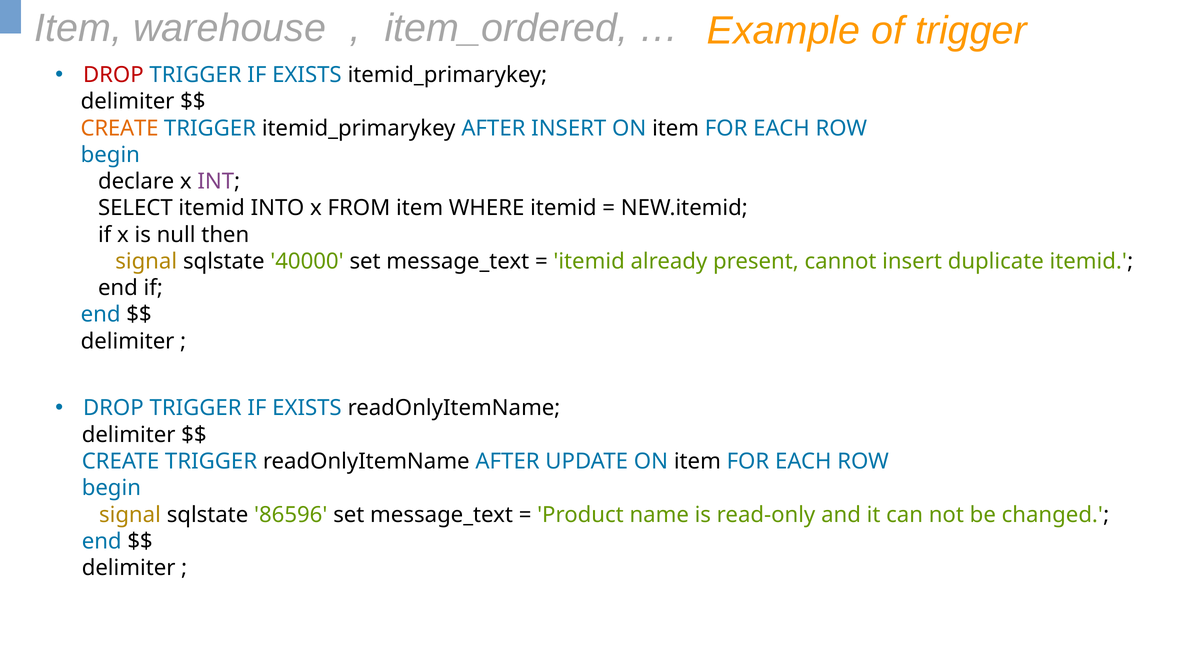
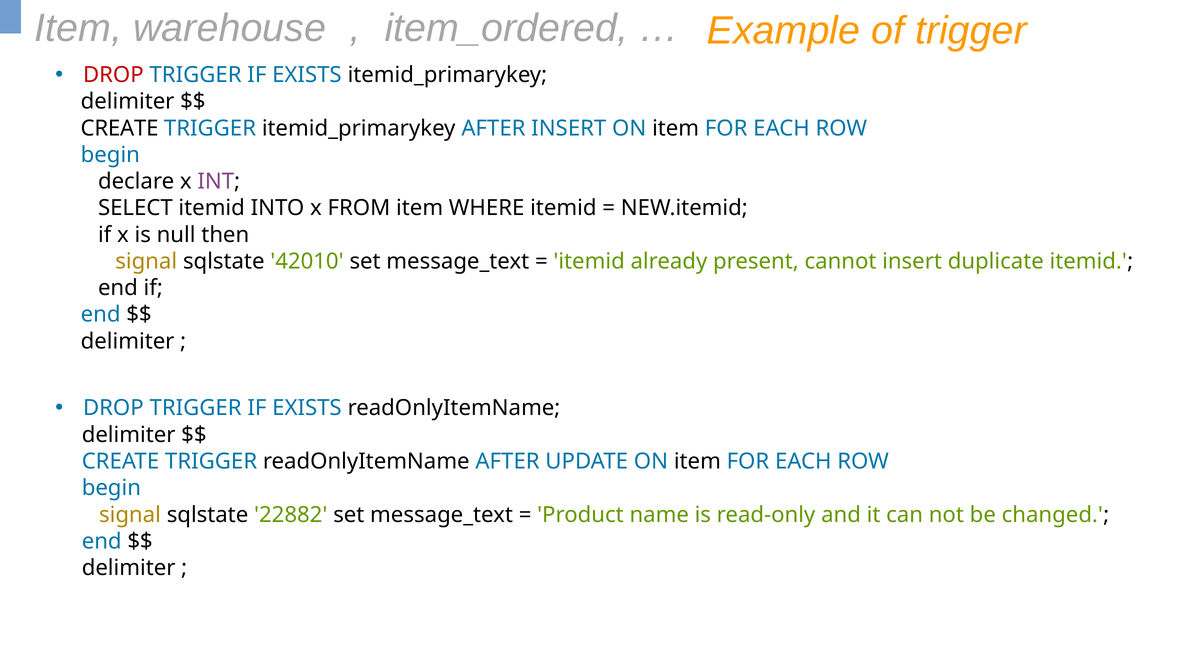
CREATE at (120, 128) colour: orange -> black
40000: 40000 -> 42010
86596: 86596 -> 22882
